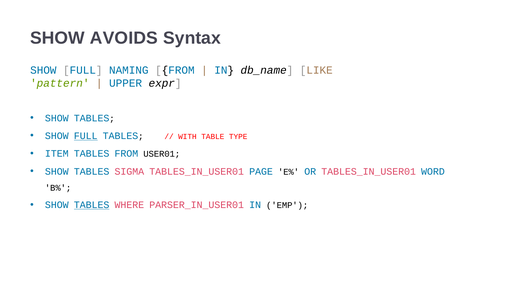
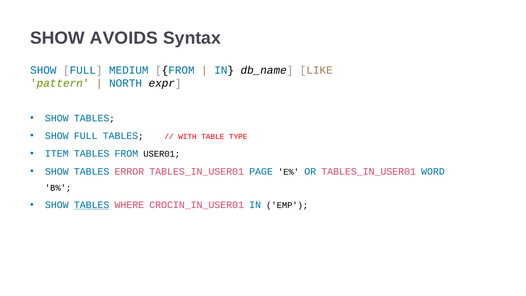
NAMING: NAMING -> MEDIUM
UPPER: UPPER -> NORTH
FULL at (86, 136) underline: present -> none
SIGMA: SIGMA -> ERROR
PARSER_IN_USER01: PARSER_IN_USER01 -> CROCIN_IN_USER01
